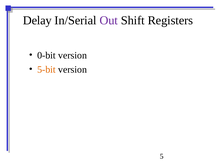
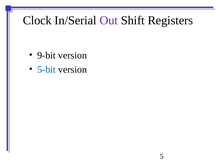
Delay: Delay -> Clock
0-bit: 0-bit -> 9-bit
5-bit colour: orange -> blue
